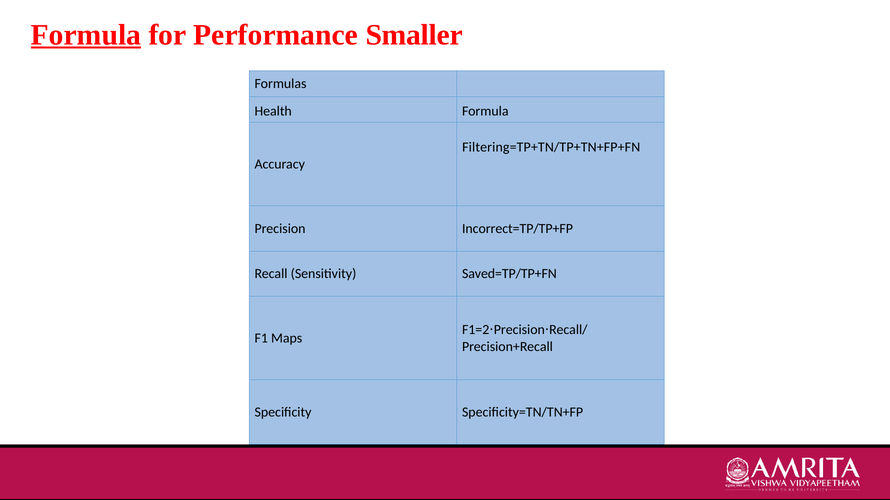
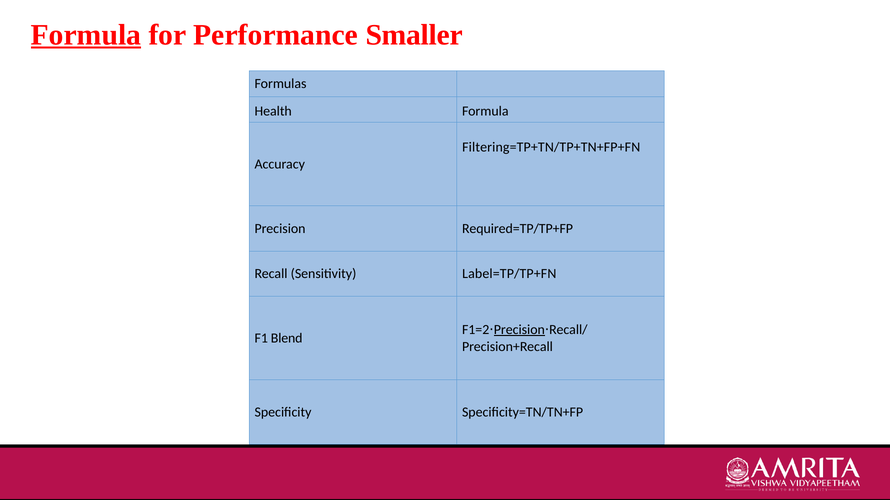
Incorrect=TP/TP+FP: Incorrect=TP/TP+FP -> Required=TP/TP+FP
Saved=TP/TP+FN: Saved=TP/TP+FN -> Label=TP/TP+FN
Precision at (519, 330) underline: none -> present
Maps: Maps -> Blend
